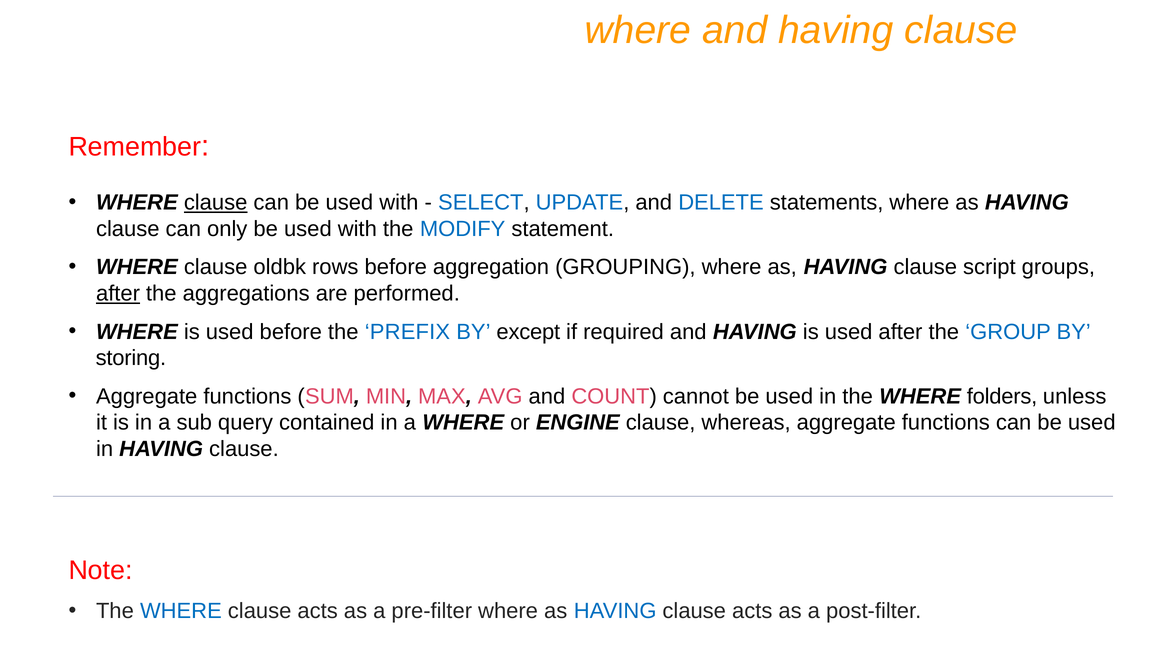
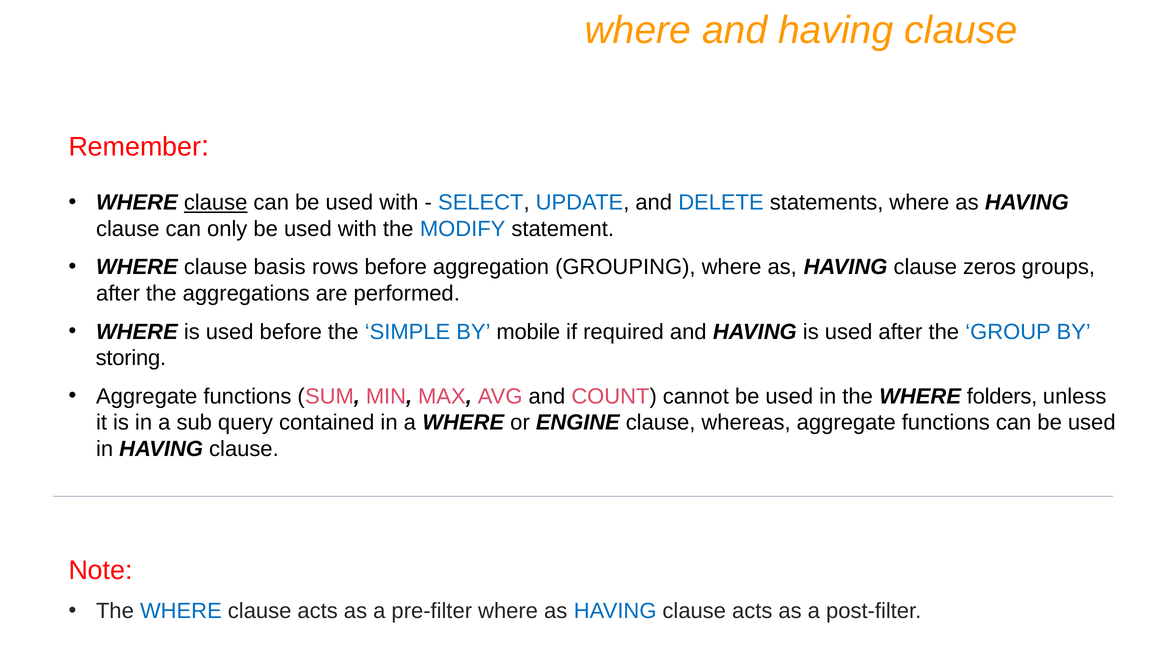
oldbk: oldbk -> basis
script: script -> zeros
after at (118, 294) underline: present -> none
PREFIX: PREFIX -> SIMPLE
except: except -> mobile
